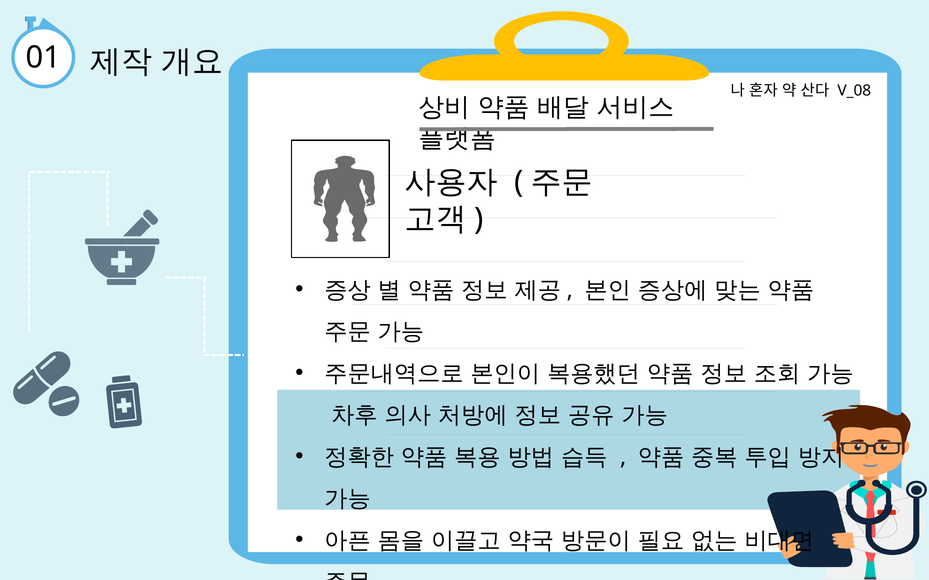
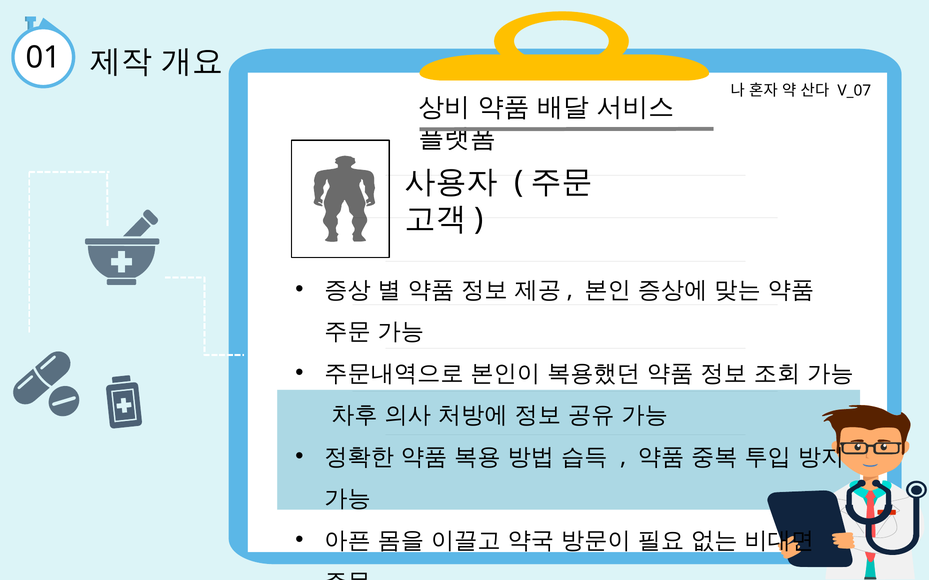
V_08: V_08 -> V_07
